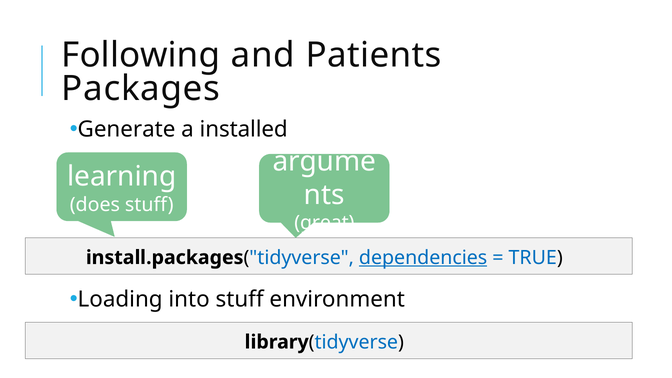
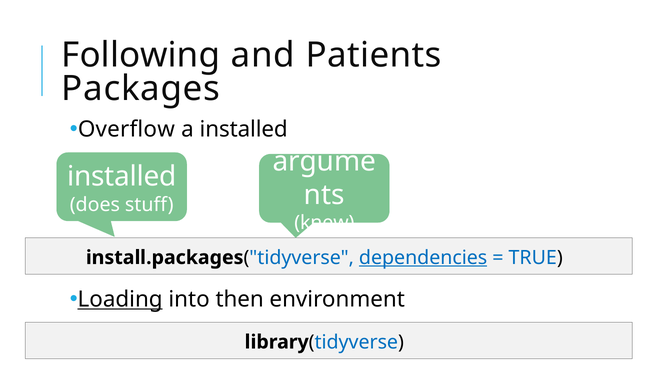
Generate: Generate -> Overflow
learning at (122, 177): learning -> installed
great: great -> knew
Loading underline: none -> present
into stuff: stuff -> then
